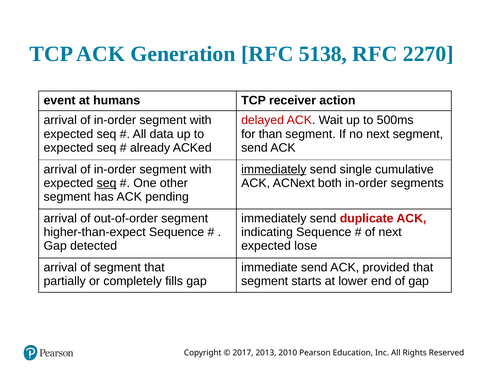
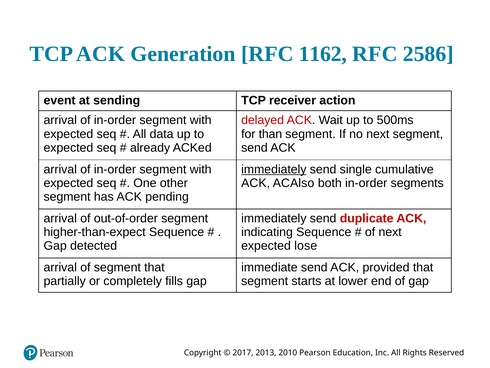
5138: 5138 -> 1162
2270: 2270 -> 2586
humans: humans -> sending
seq at (107, 183) underline: present -> none
C Next: Next -> Also
